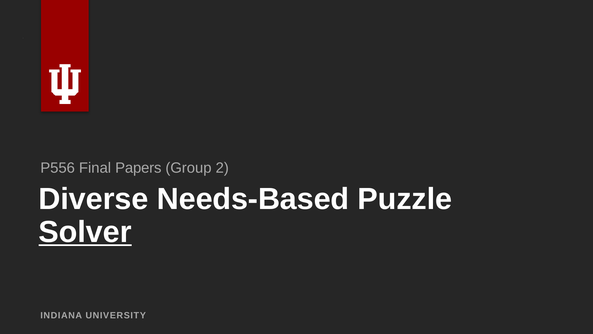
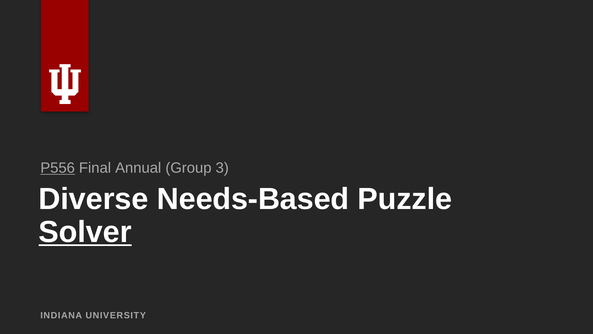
P556 underline: none -> present
Papers: Papers -> Annual
2: 2 -> 3
